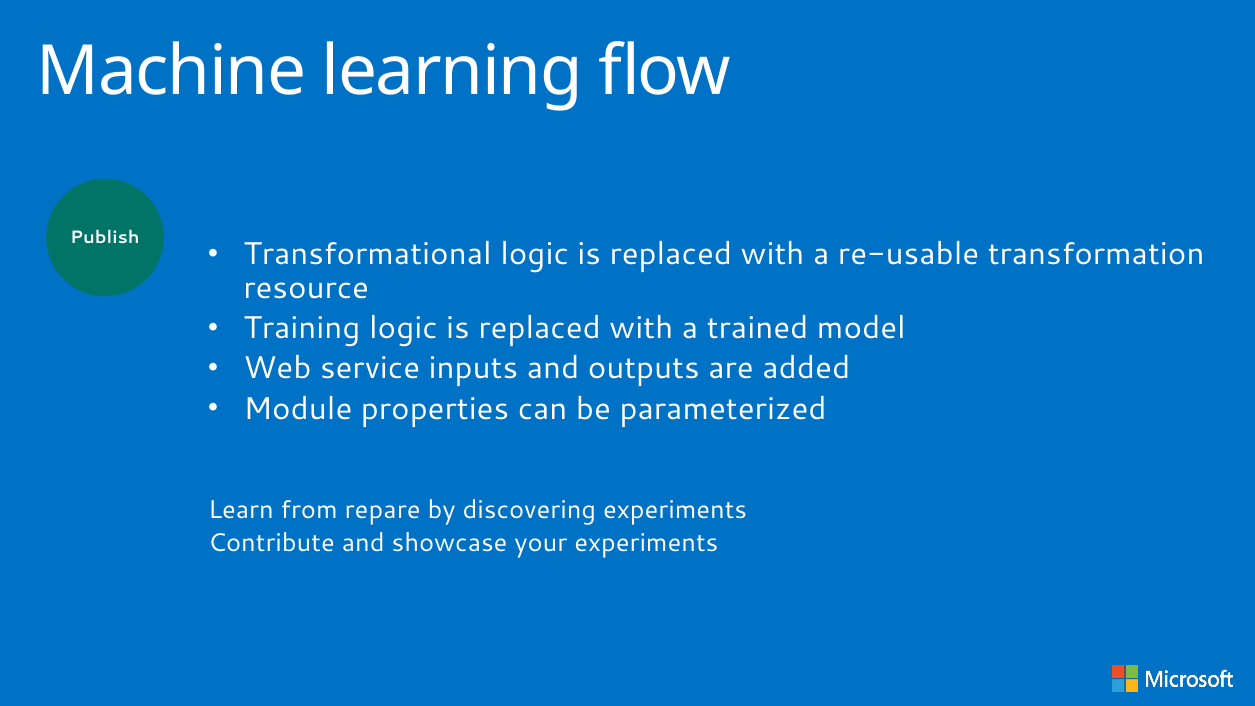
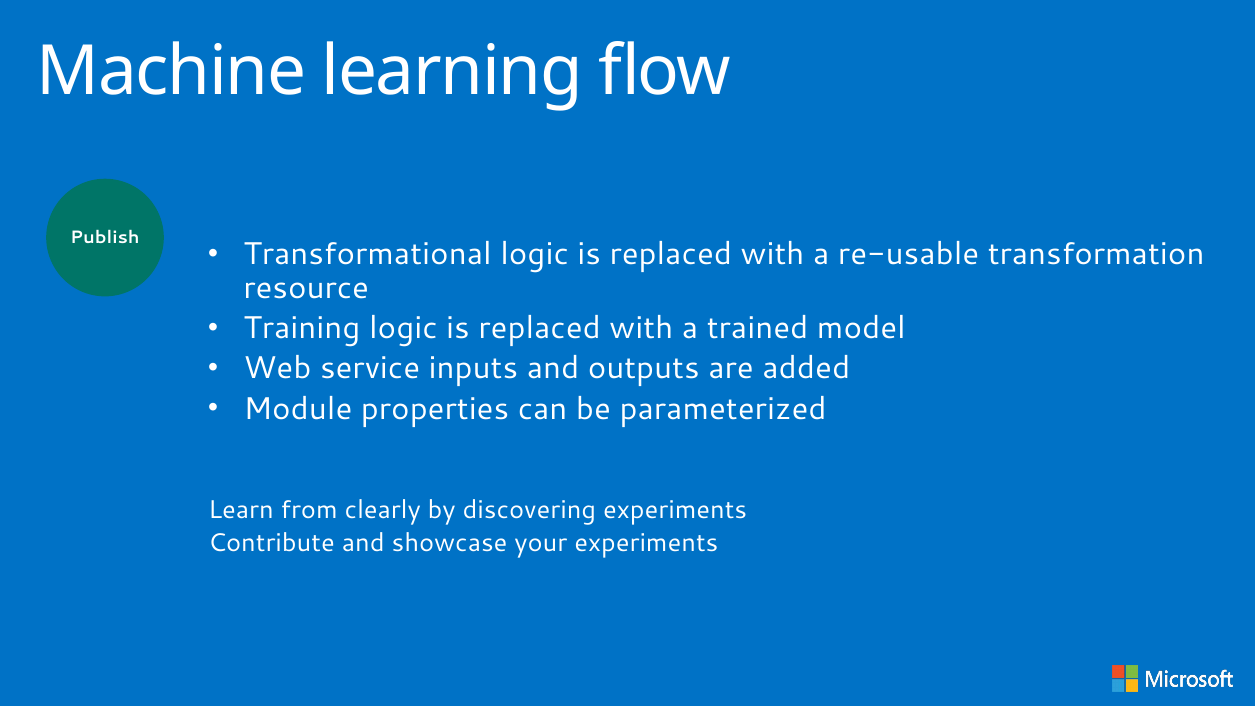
repare: repare -> clearly
